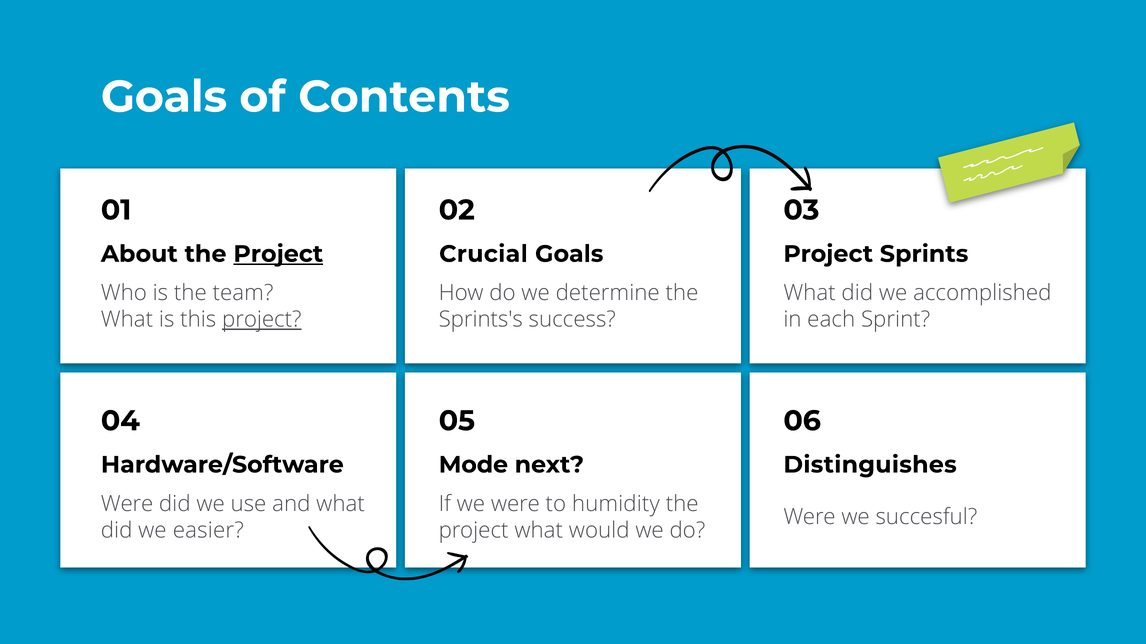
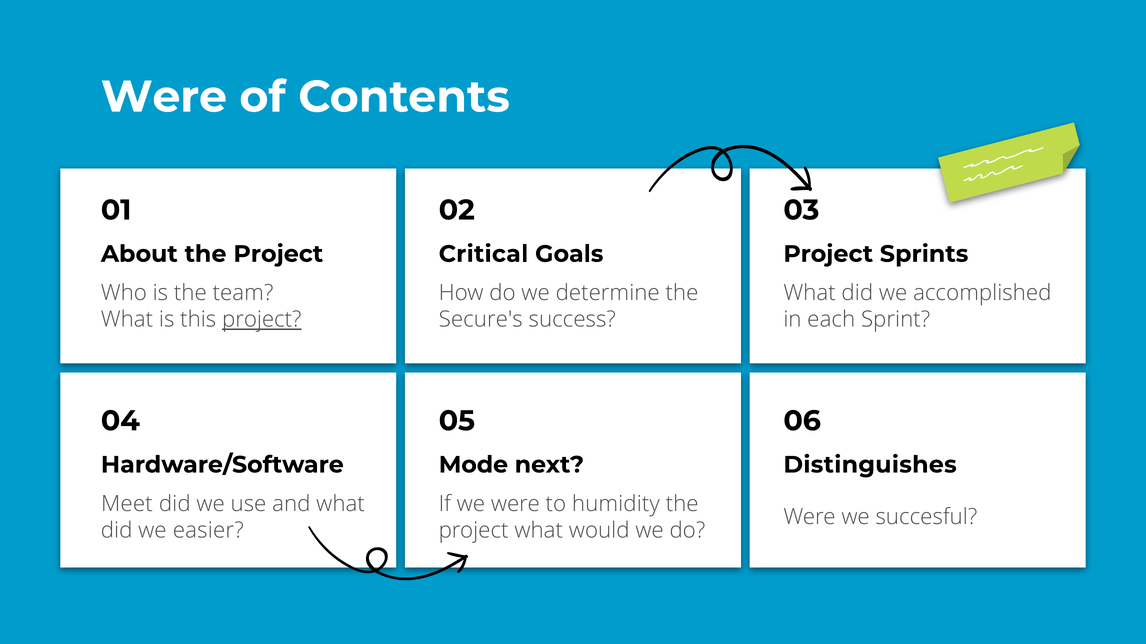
Goals at (164, 97): Goals -> Were
Project at (278, 254) underline: present -> none
Crucial: Crucial -> Critical
Sprints's: Sprints's -> Secure's
Were at (127, 504): Were -> Meet
